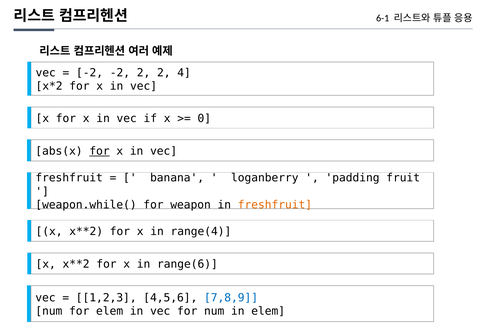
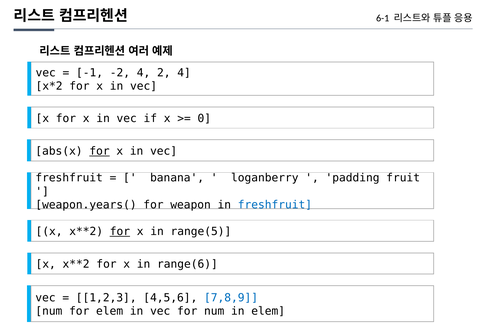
-2 at (90, 73): -2 -> -1
-2 2: 2 -> 4
weapon.while(: weapon.while( -> weapon.years(
freshfruit at (275, 205) colour: orange -> blue
for at (120, 232) underline: none -> present
range(4: range(4 -> range(5
